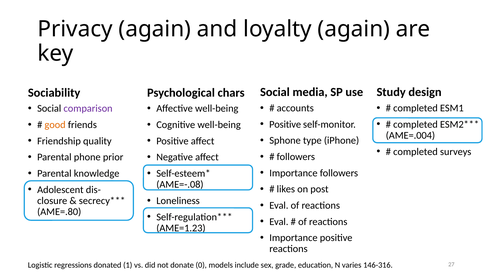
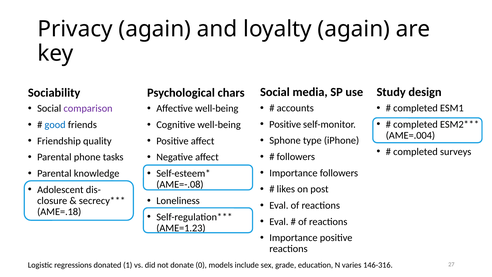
good colour: orange -> blue
prior: prior -> tasks
AME=.80: AME=.80 -> AME=.18
